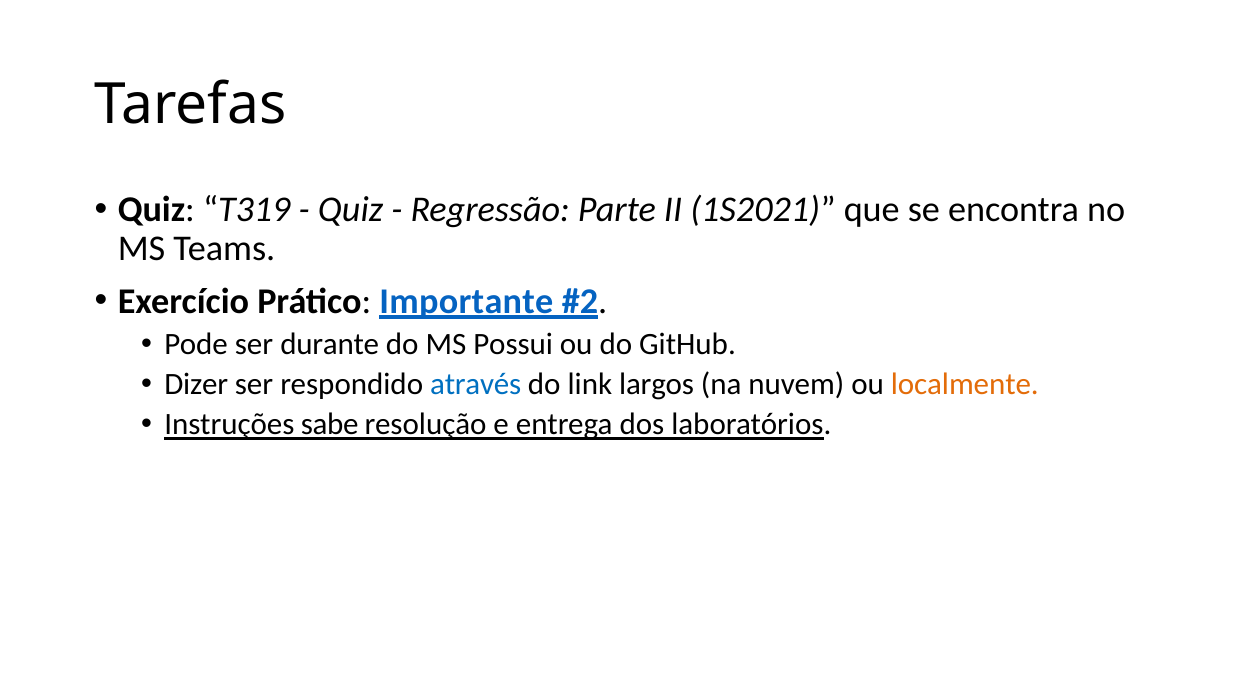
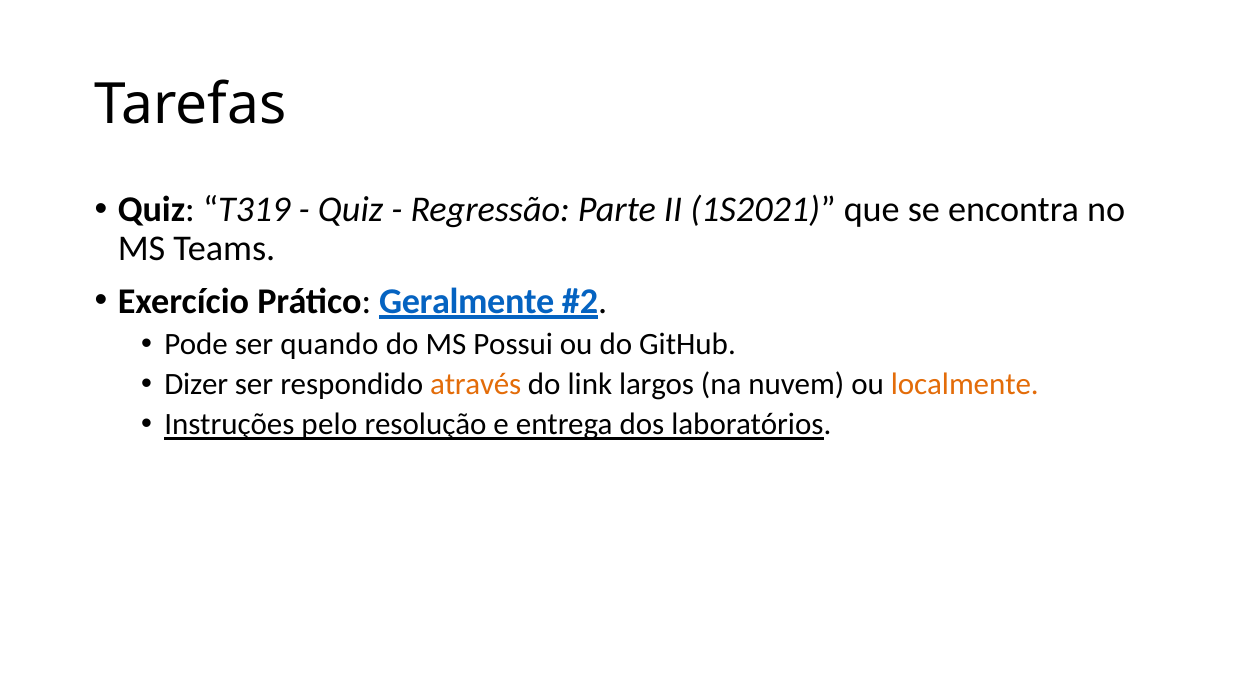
Importante: Importante -> Geralmente
durante: durante -> quando
através colour: blue -> orange
sabe: sabe -> pelo
